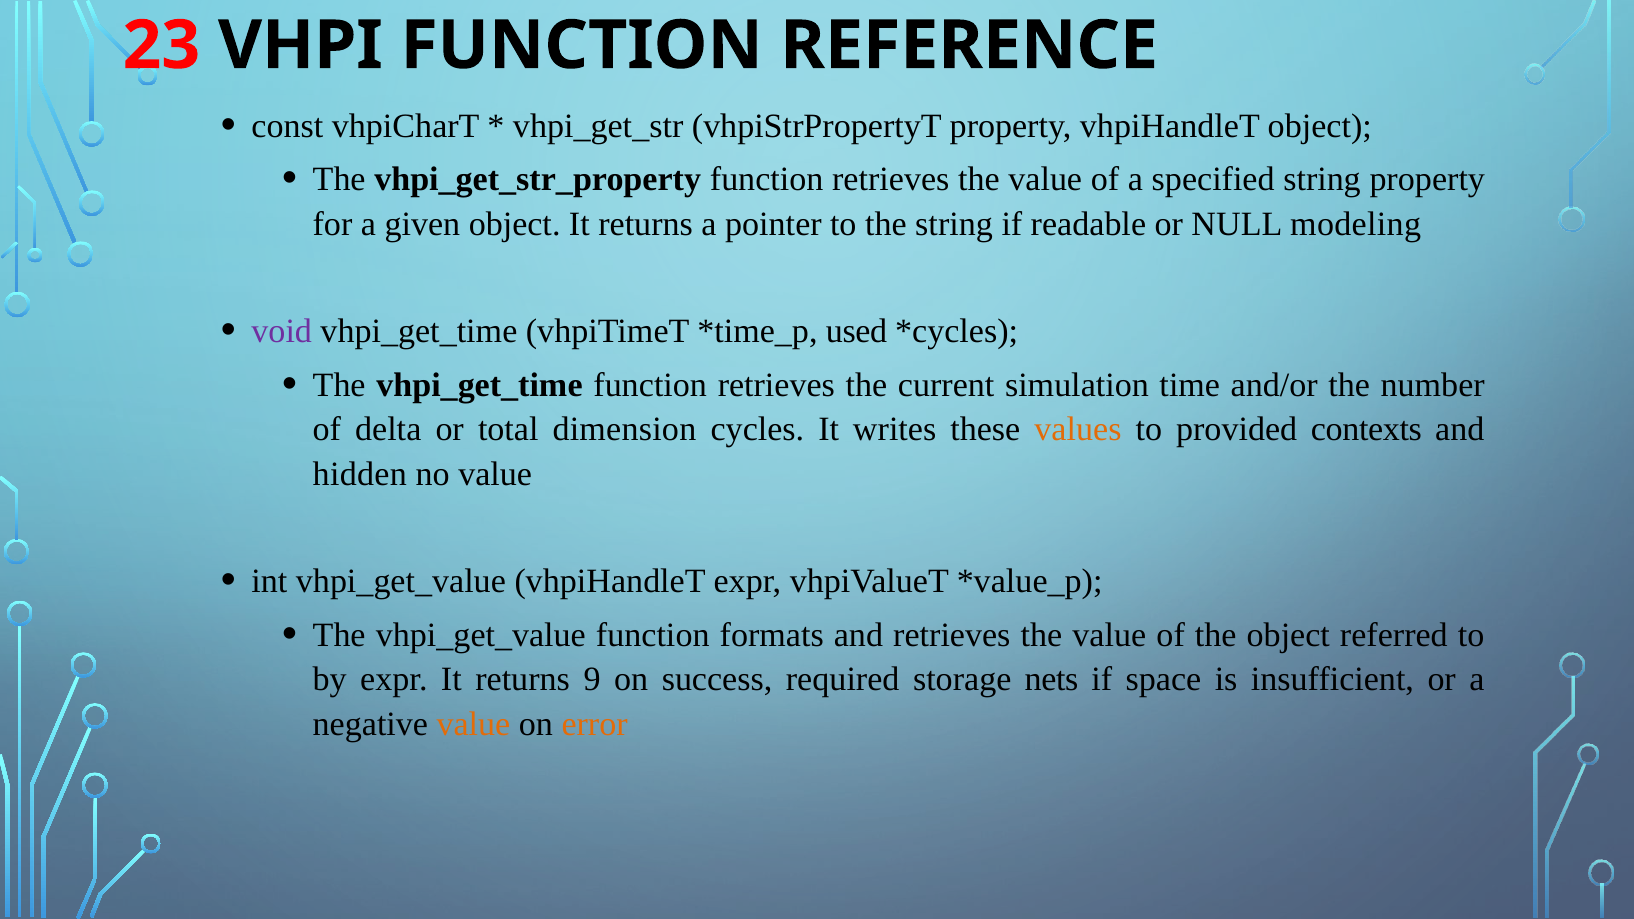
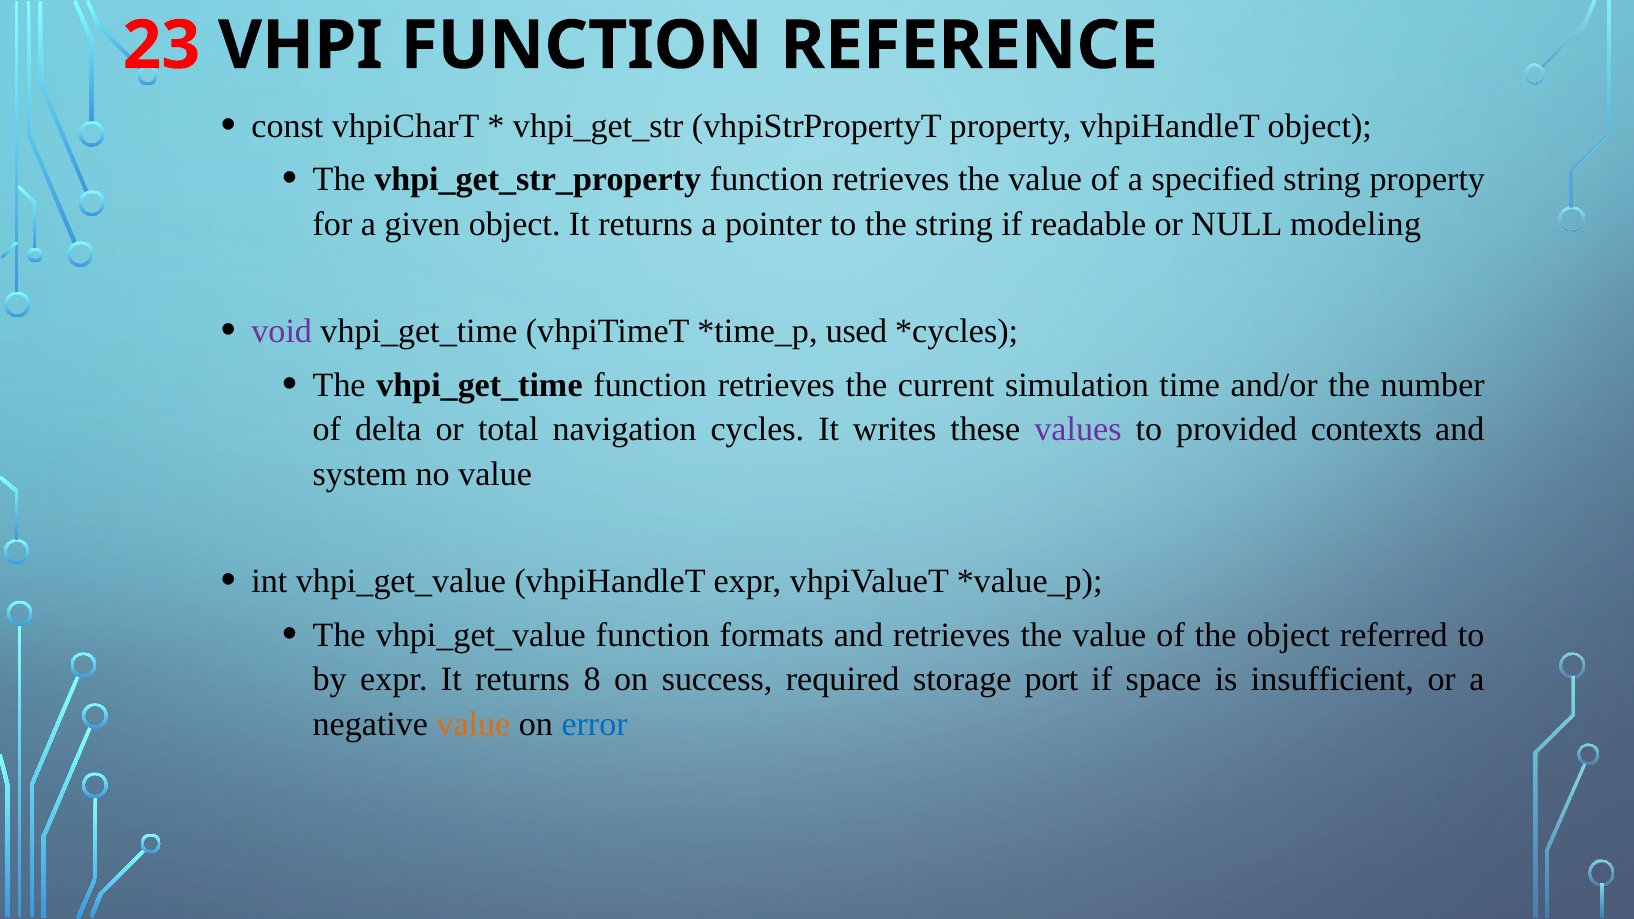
dimension: dimension -> navigation
values colour: orange -> purple
hidden: hidden -> system
9: 9 -> 8
nets: nets -> port
error colour: orange -> blue
